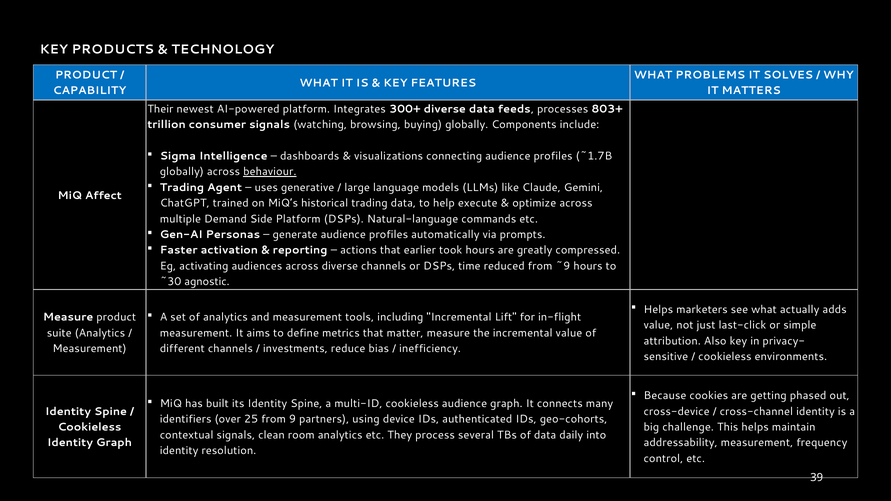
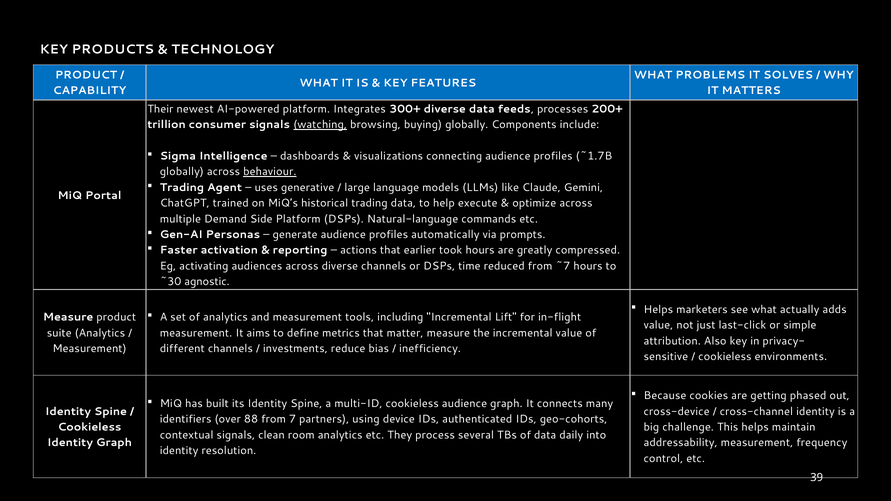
803+: 803+ -> 200+
watching underline: none -> present
Affect: Affect -> Portal
~9: ~9 -> ~7
25: 25 -> 88
9: 9 -> 7
